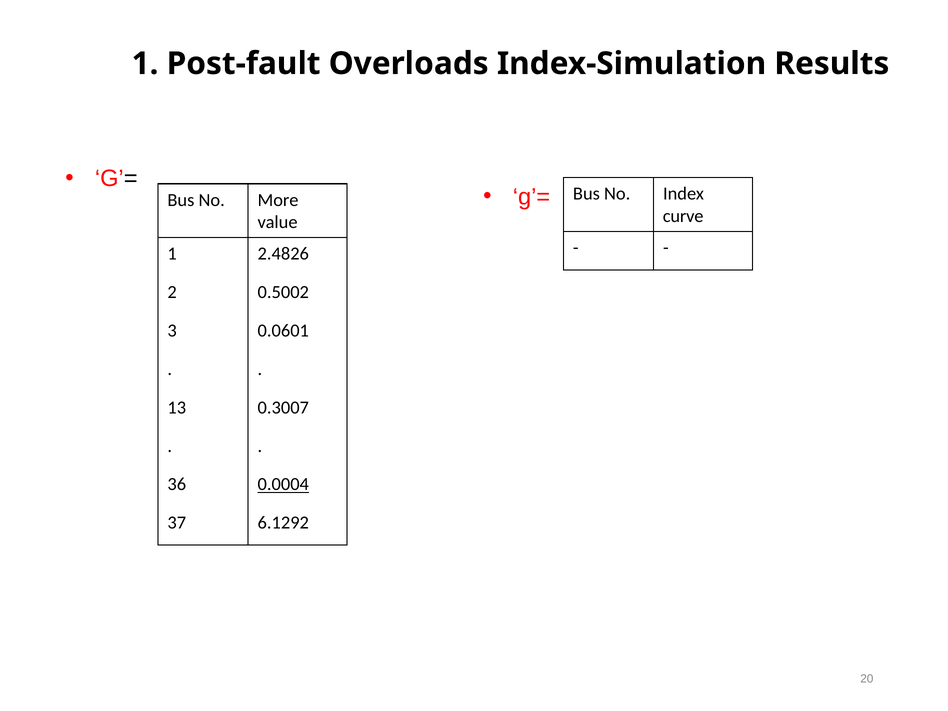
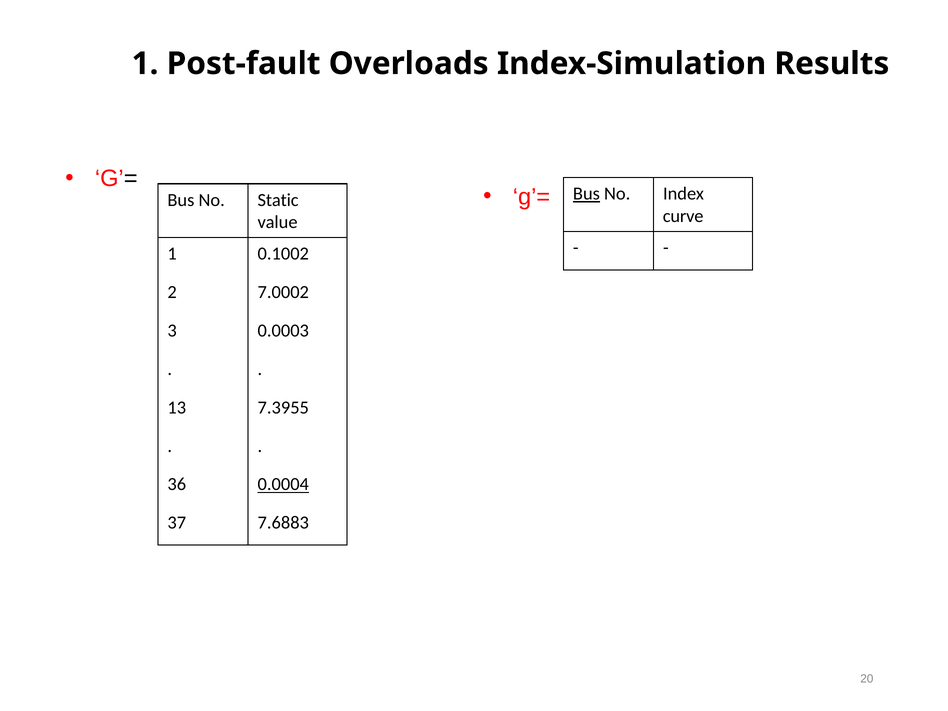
Bus at (586, 194) underline: none -> present
More: More -> Static
2.4826: 2.4826 -> 0.1002
0.5002: 0.5002 -> 7.0002
0.0601: 0.0601 -> 0.0003
0.3007: 0.3007 -> 7.3955
6.1292: 6.1292 -> 7.6883
